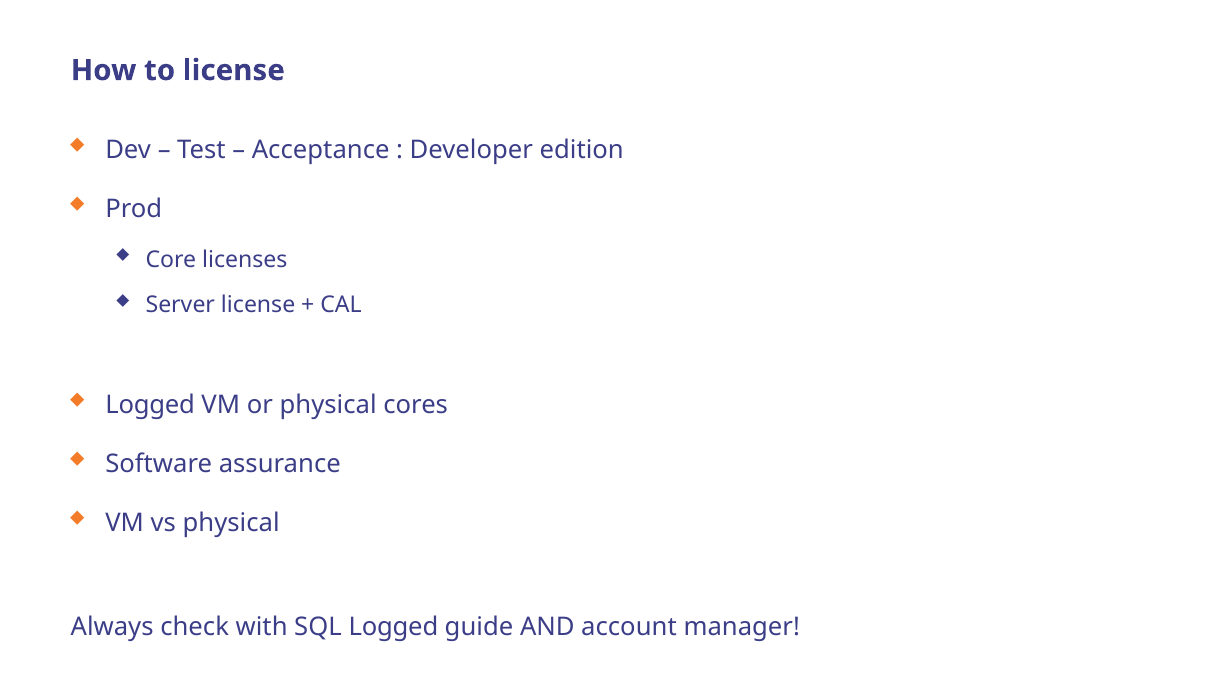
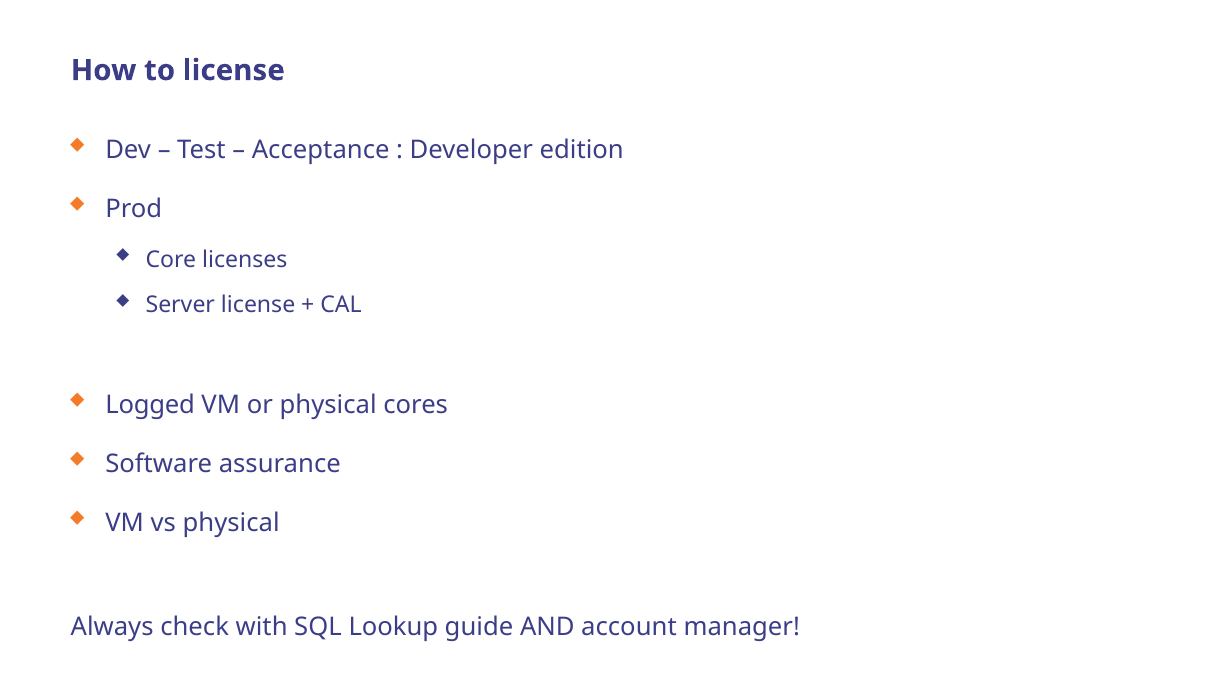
SQL Logged: Logged -> Lookup
